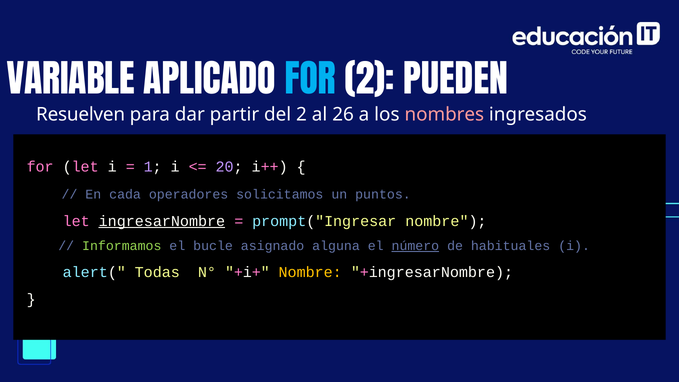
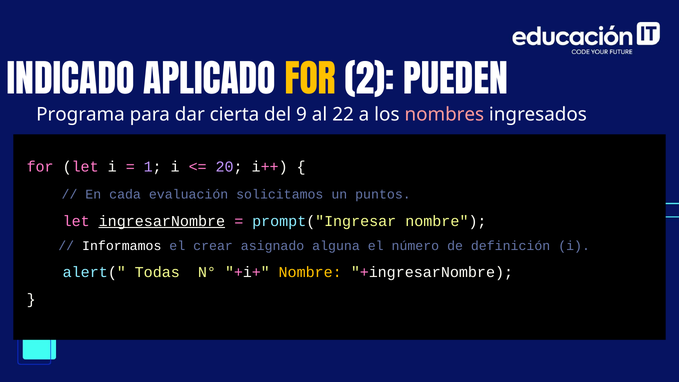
VARIABLE: VARIABLE -> INDICADO
FOR at (310, 82) colour: light blue -> yellow
Resuelven: Resuelven -> Programa
partir: partir -> cierta
del 2: 2 -> 9
26: 26 -> 22
operadores: operadores -> evaluación
Informamos colour: light green -> white
bucle: bucle -> crear
número underline: present -> none
habituales: habituales -> definición
